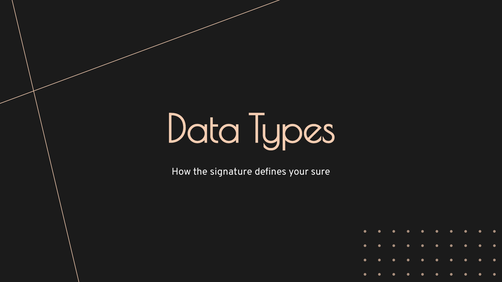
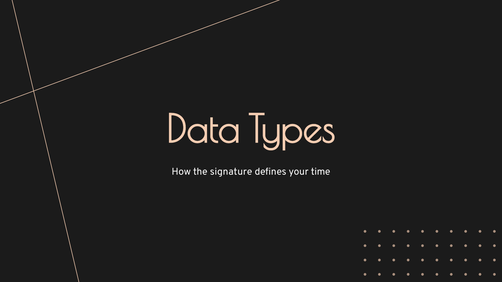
sure: sure -> time
